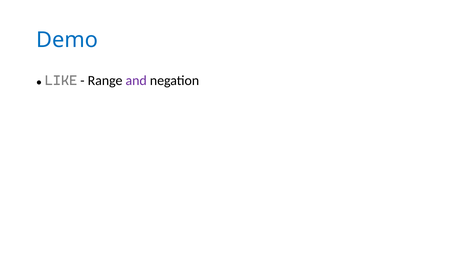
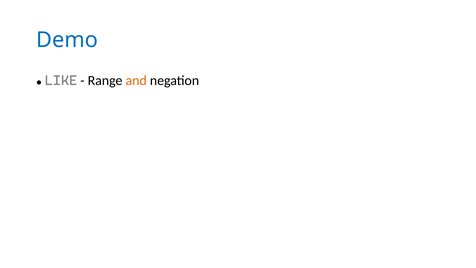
and colour: purple -> orange
